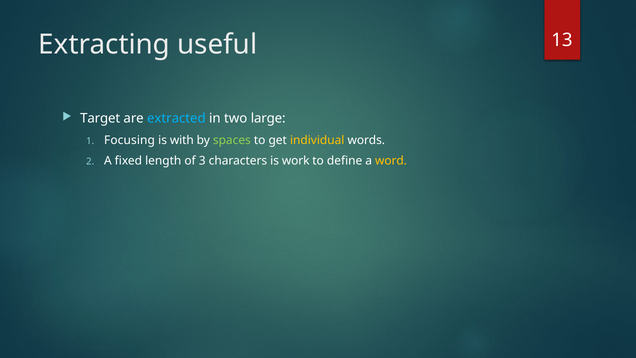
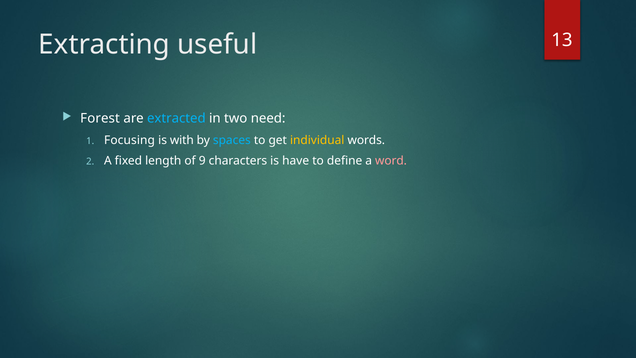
Target: Target -> Forest
large: large -> need
spaces colour: light green -> light blue
3: 3 -> 9
work: work -> have
word colour: yellow -> pink
